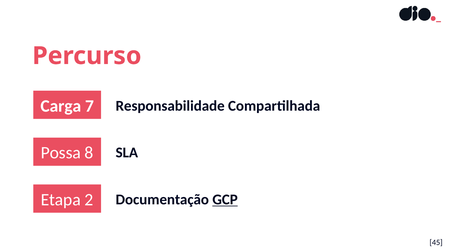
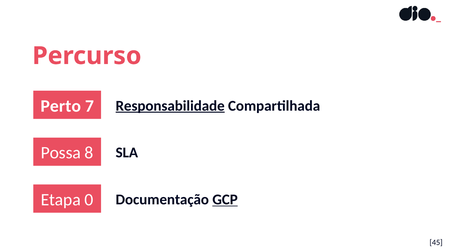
Carga: Carga -> Perto
Responsabilidade underline: none -> present
2: 2 -> 0
